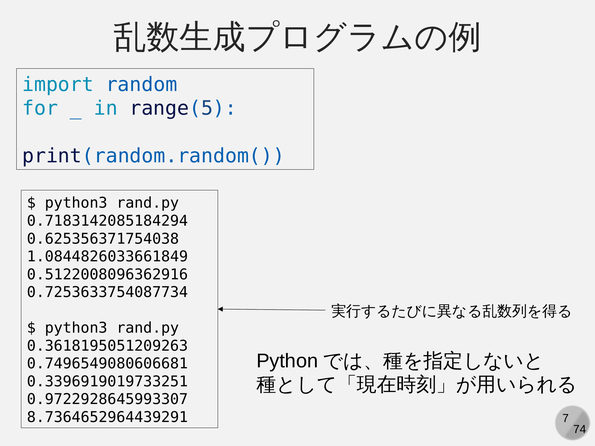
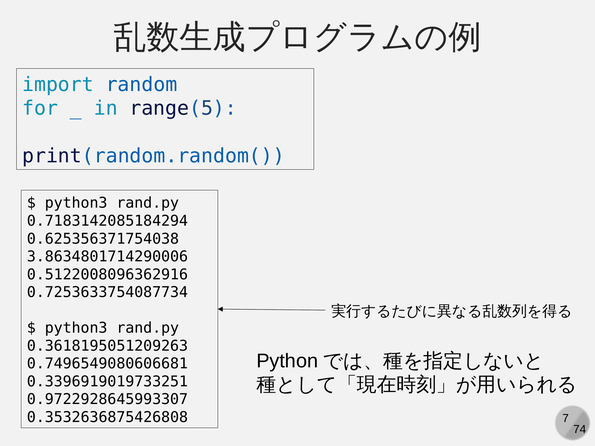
1.0844826033661849: 1.0844826033661849 -> 3.8634801714290006
8.7364652964439291: 8.7364652964439291 -> 0.3532636875426808
